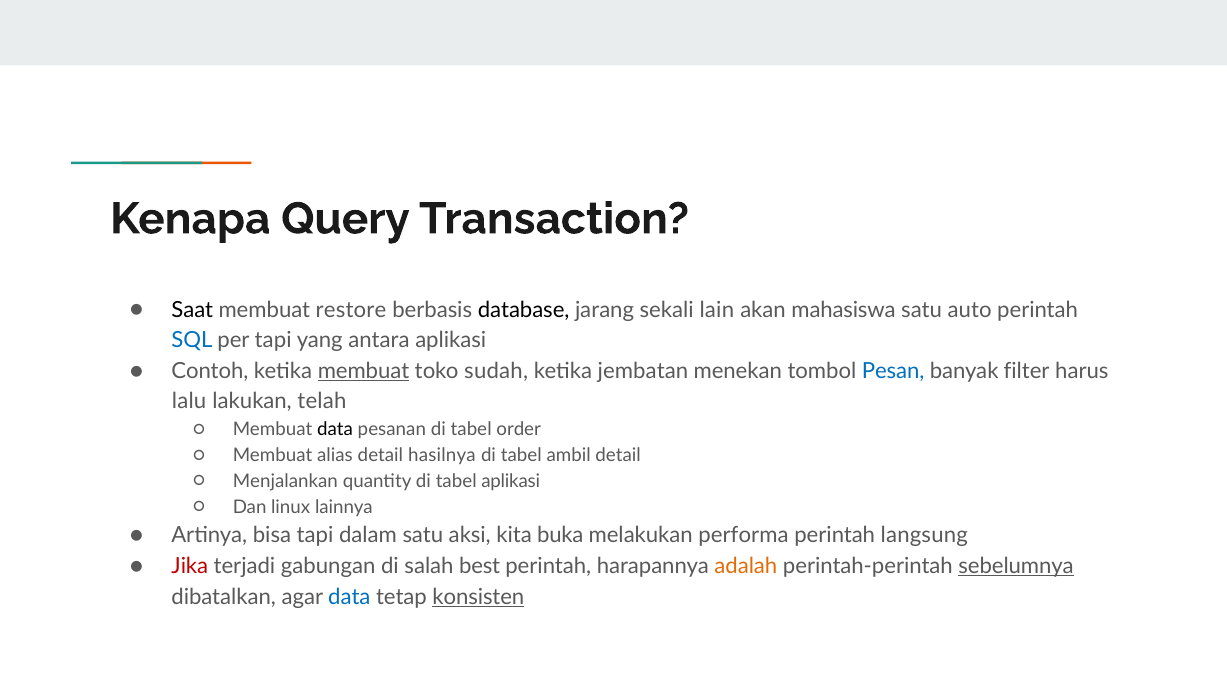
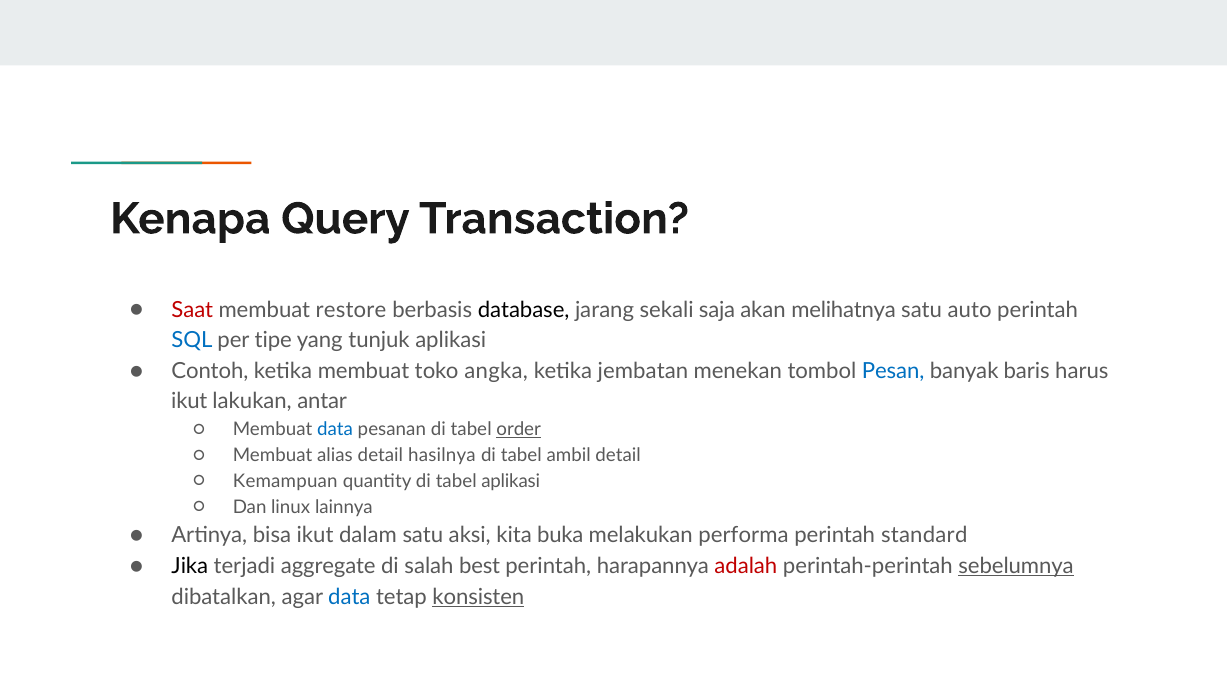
Saat colour: black -> red
lain: lain -> saja
mahasiswa: mahasiswa -> melihatnya
per tapi: tapi -> tipe
antara: antara -> tunjuk
membuat at (364, 371) underline: present -> none
sudah: sudah -> angka
filter: filter -> baris
lalu at (189, 402): lalu -> ikut
telah: telah -> antar
data at (335, 429) colour: black -> blue
order underline: none -> present
Menjalankan: Menjalankan -> Kemampuan
bisa tapi: tapi -> ikut
langsung: langsung -> standard
Jika colour: red -> black
gabungan: gabungan -> aggregate
adalah colour: orange -> red
